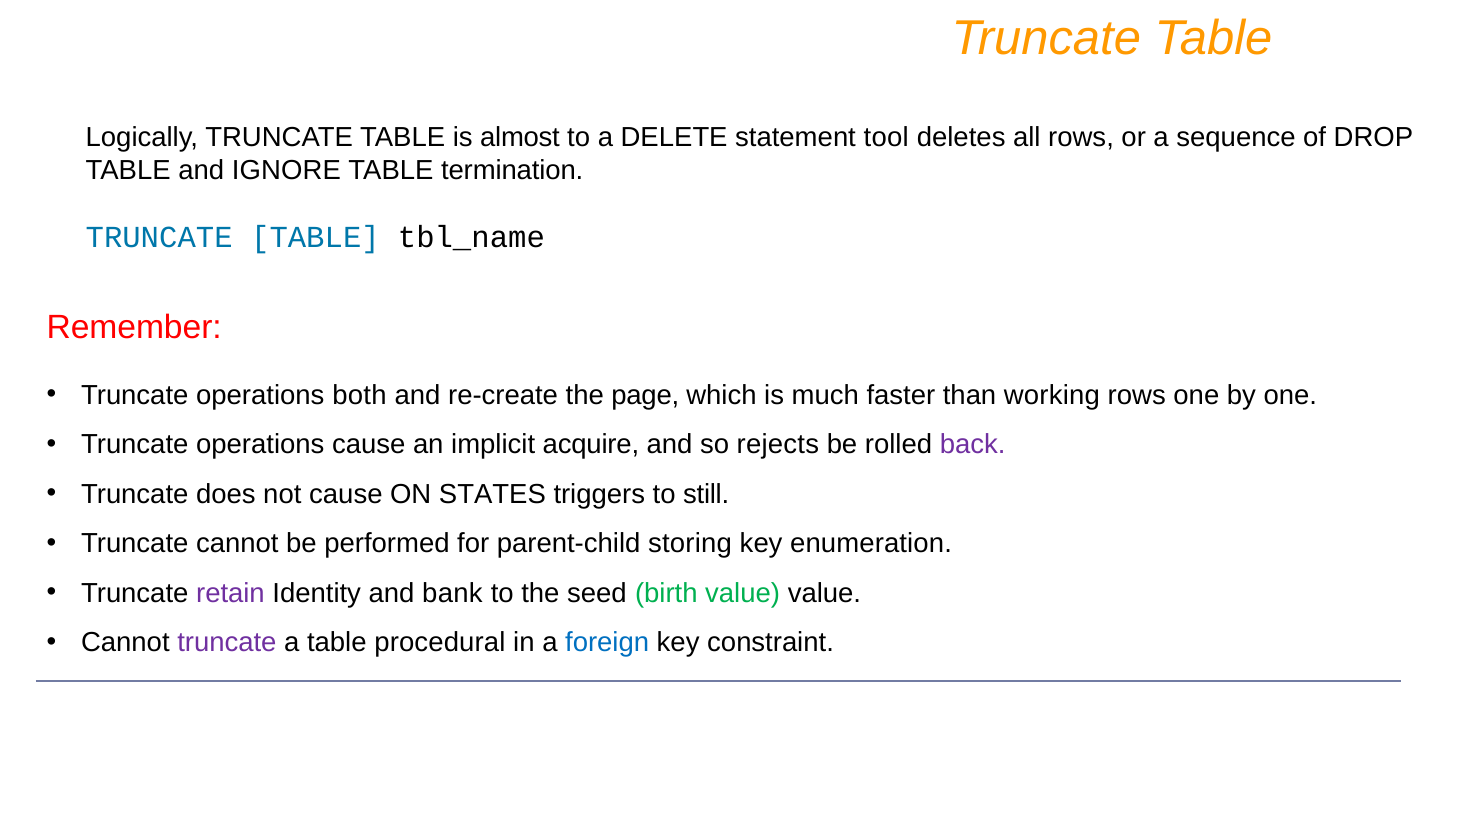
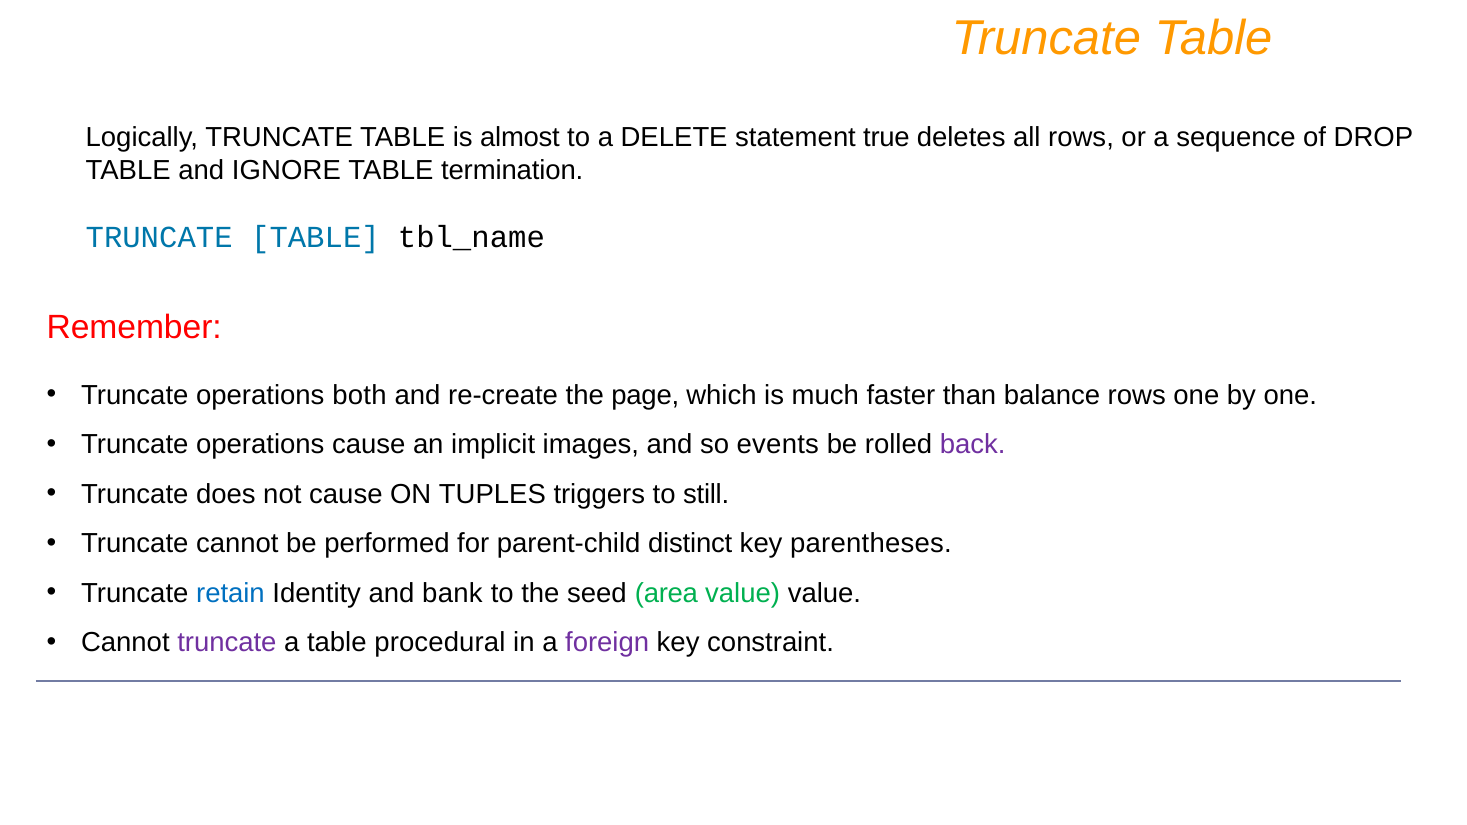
tool: tool -> true
working: working -> balance
acquire: acquire -> images
rejects: rejects -> events
STATES: STATES -> TUPLES
storing: storing -> distinct
enumeration: enumeration -> parentheses
retain colour: purple -> blue
birth: birth -> area
foreign colour: blue -> purple
